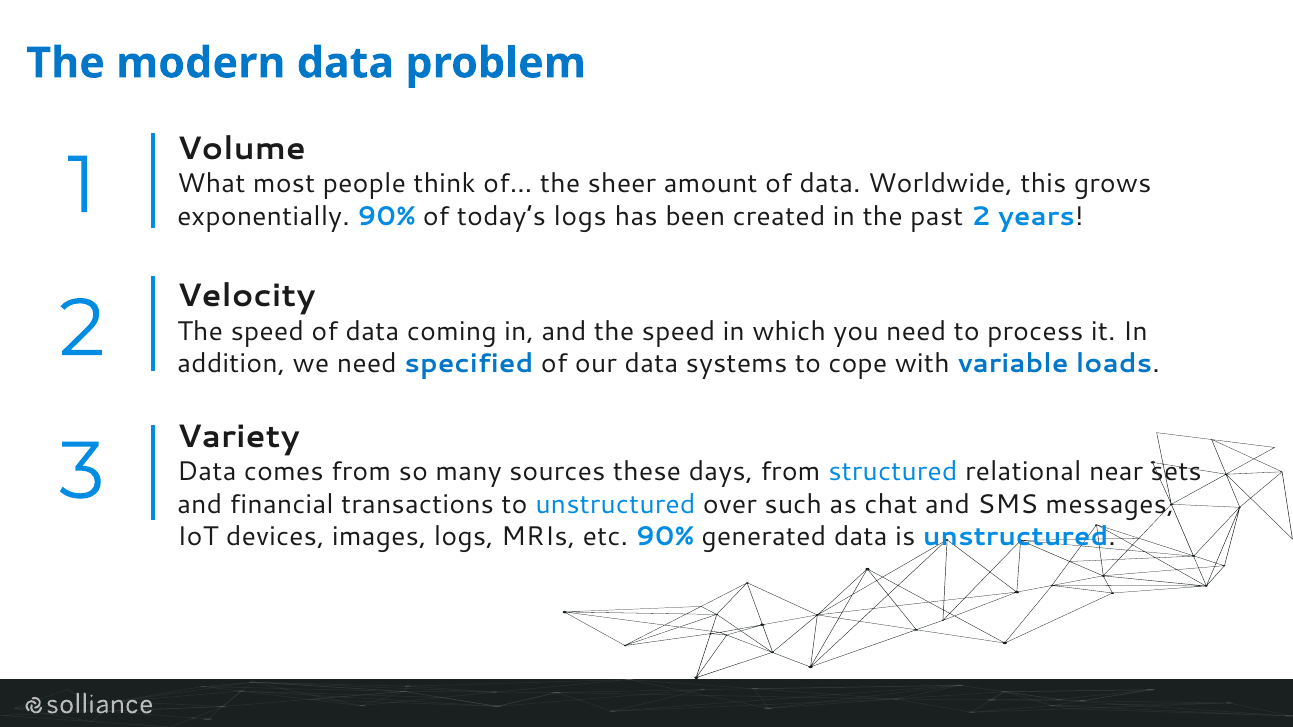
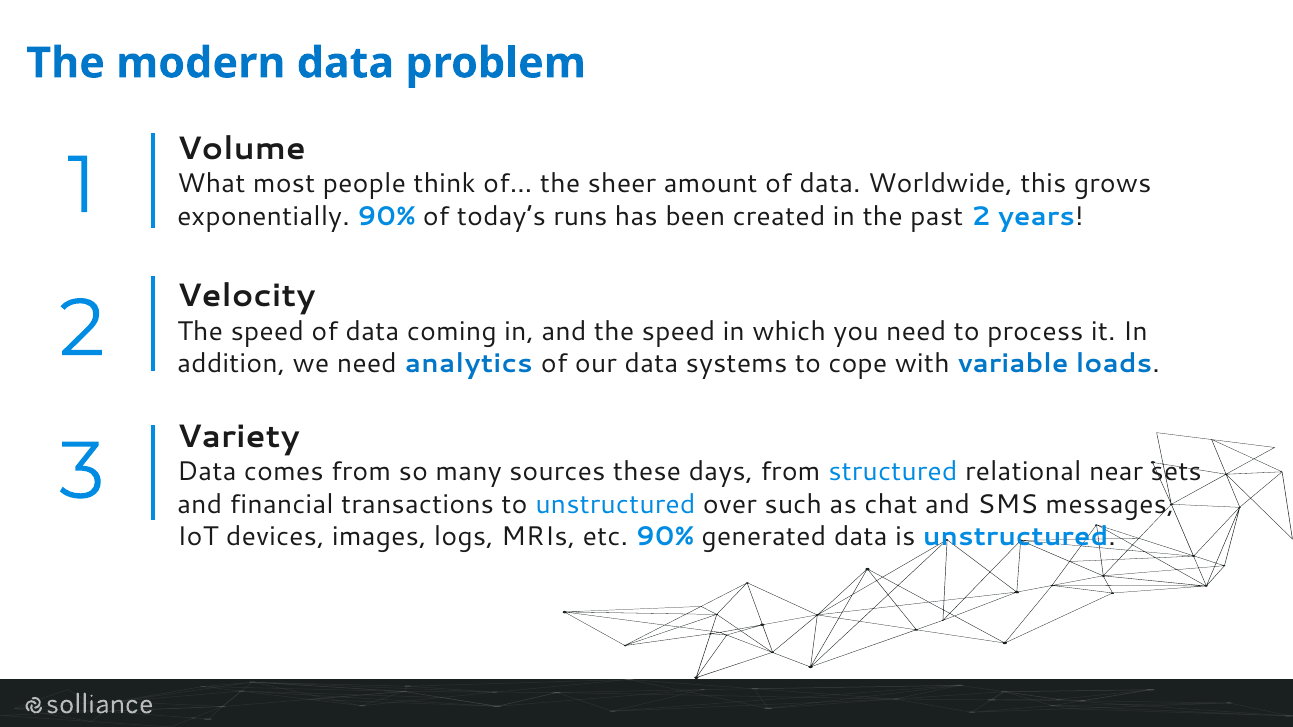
today’s logs: logs -> runs
specified: specified -> analytics
